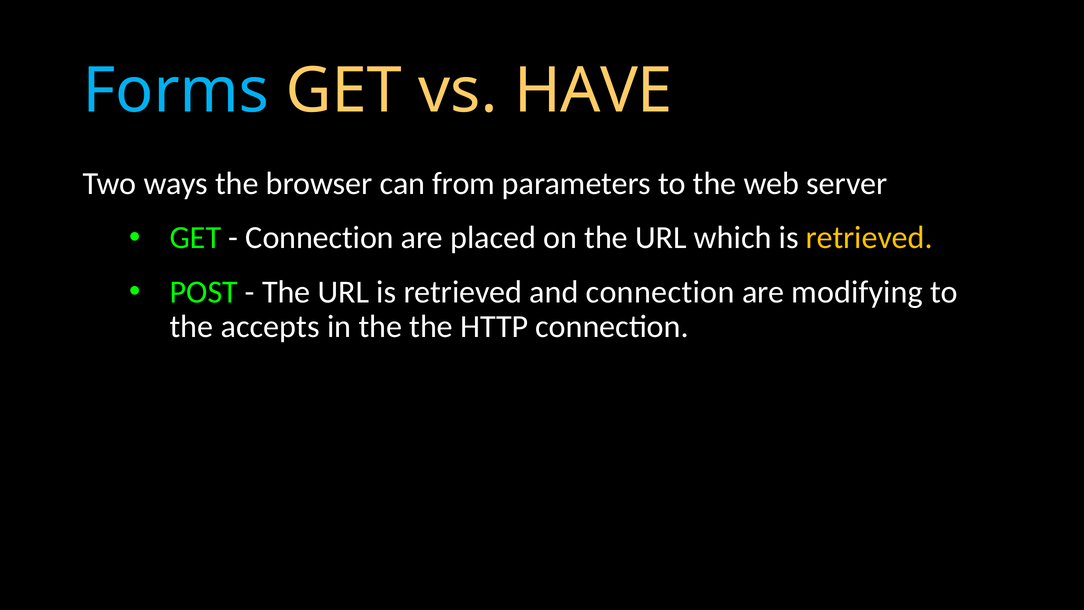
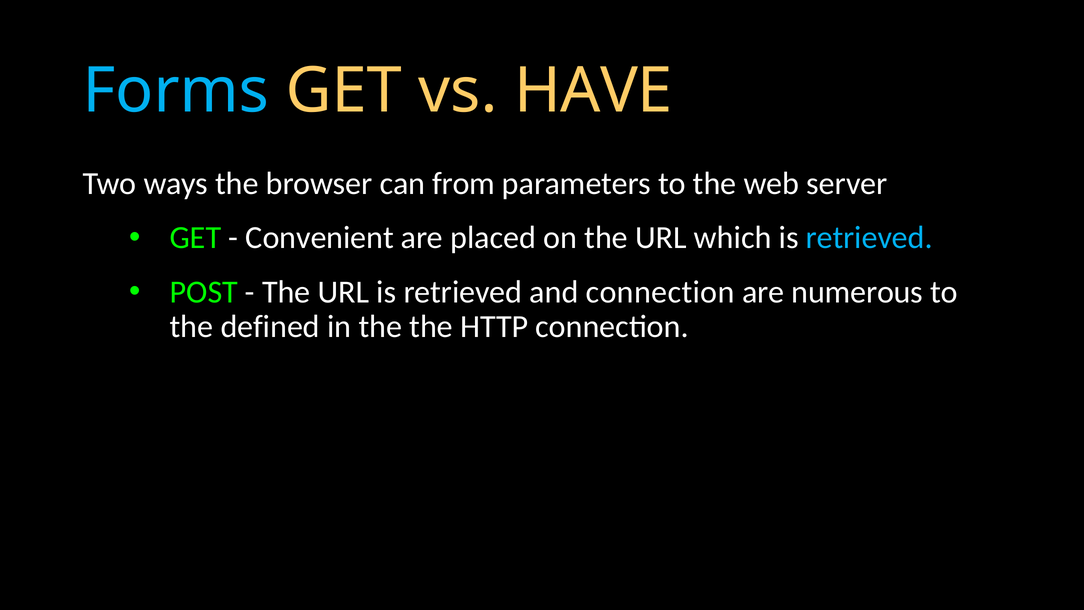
Connection at (320, 238): Connection -> Convenient
retrieved at (869, 238) colour: yellow -> light blue
modifying: modifying -> numerous
accepts: accepts -> defined
